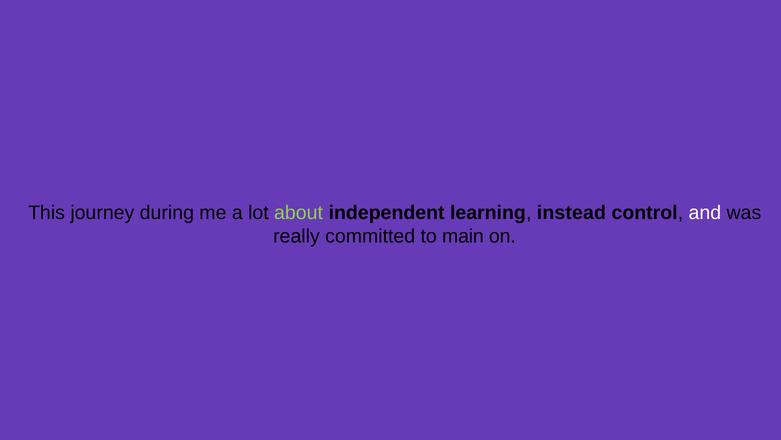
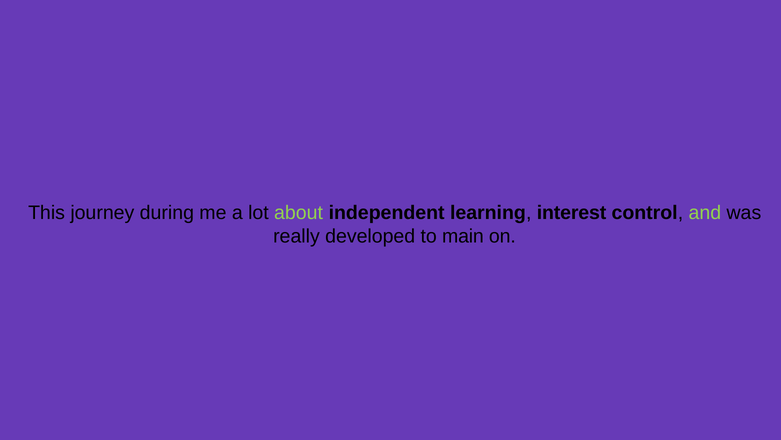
instead: instead -> interest
and colour: white -> light green
committed: committed -> developed
